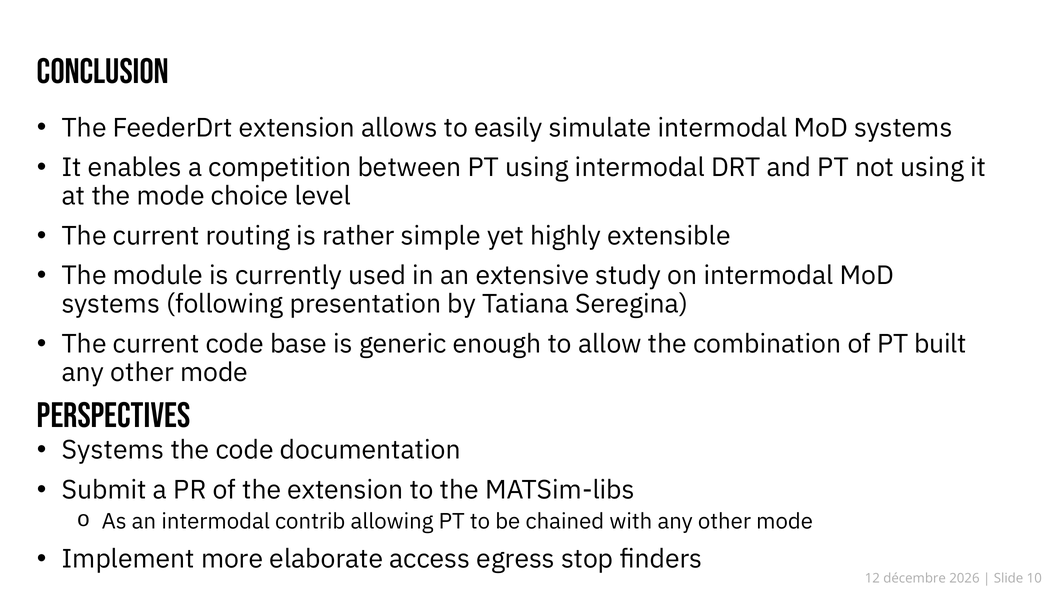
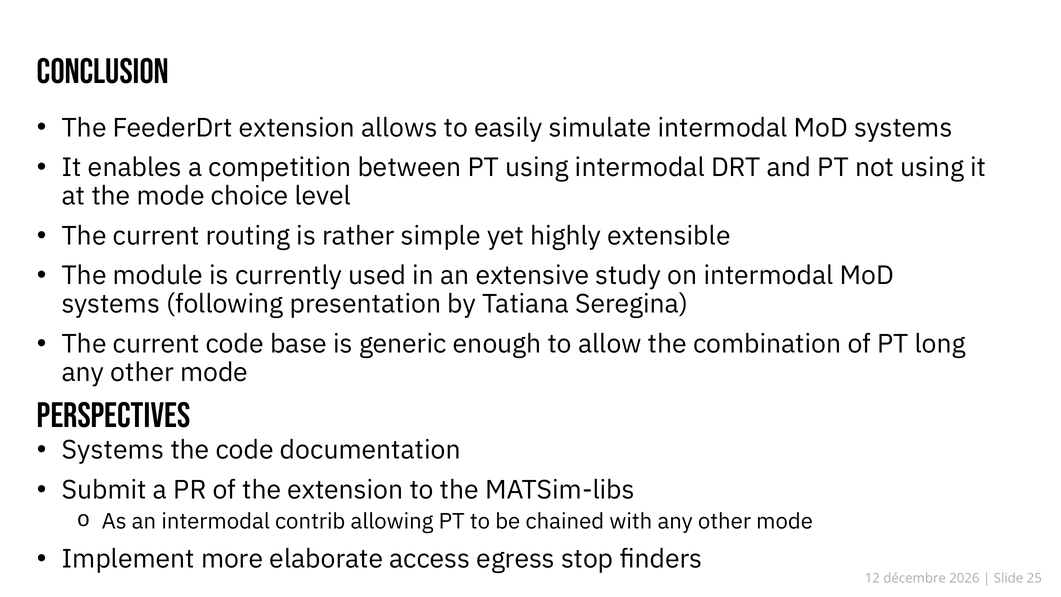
built: built -> long
10: 10 -> 25
